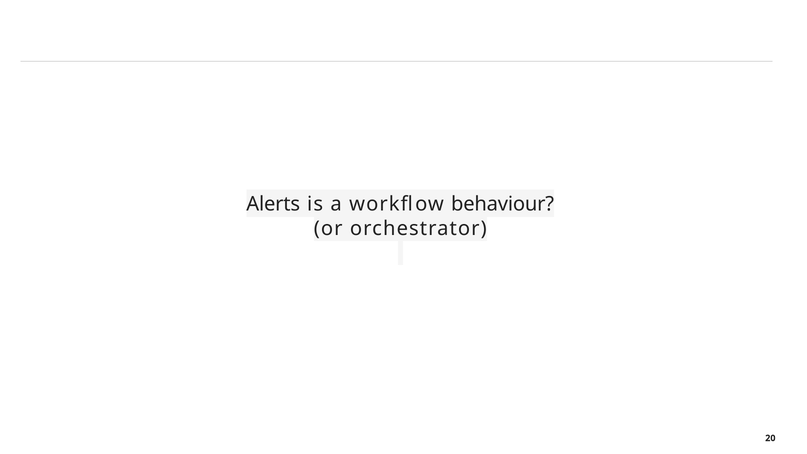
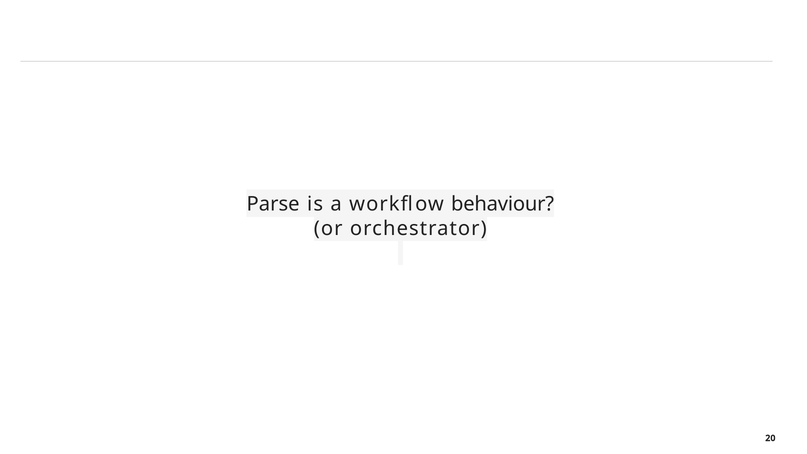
Alerts: Alerts -> Parse
